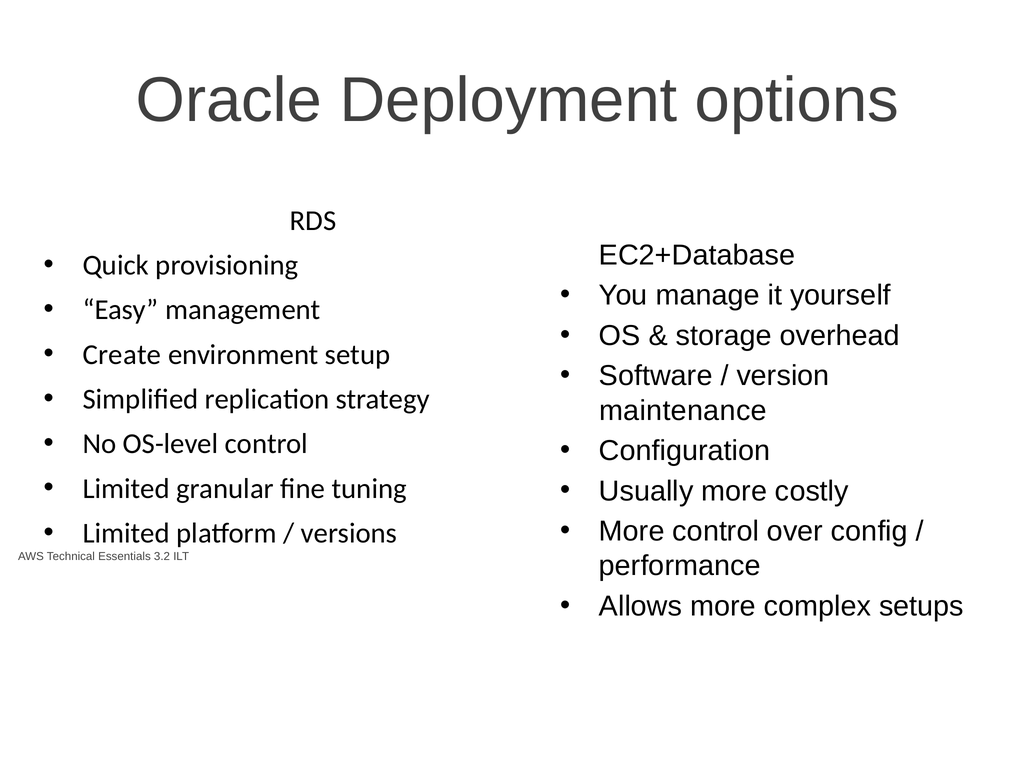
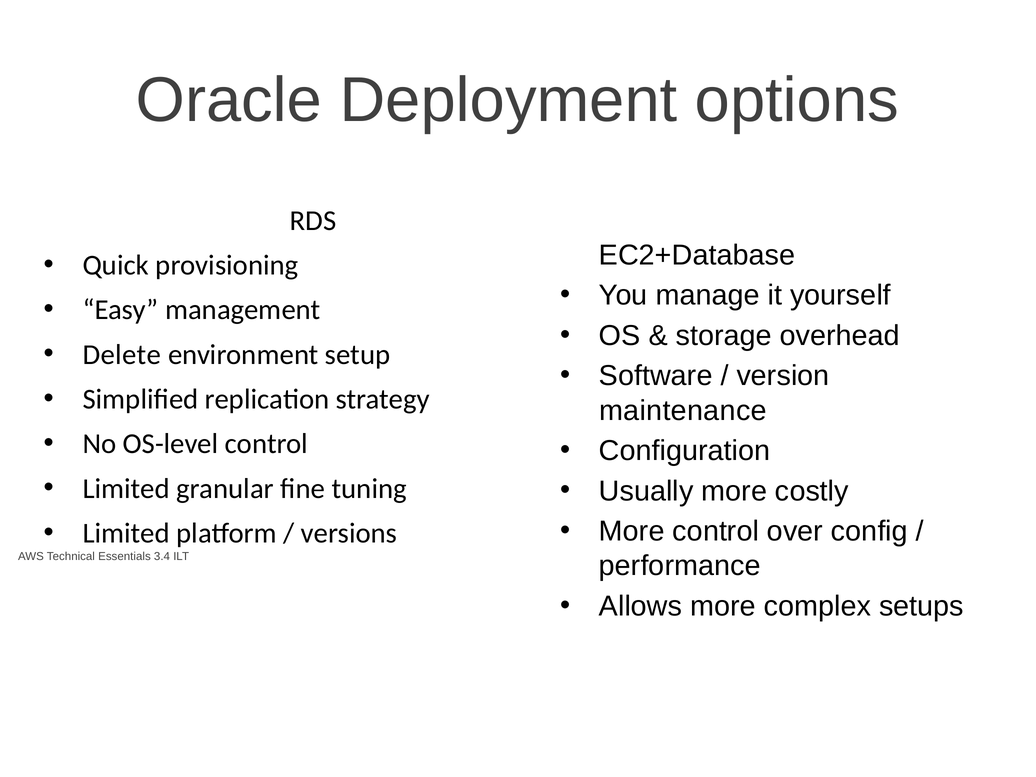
Create: Create -> Delete
3.2: 3.2 -> 3.4
